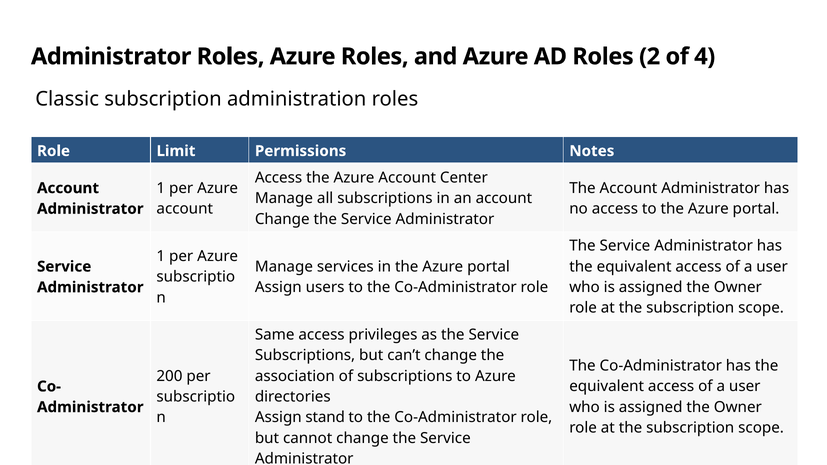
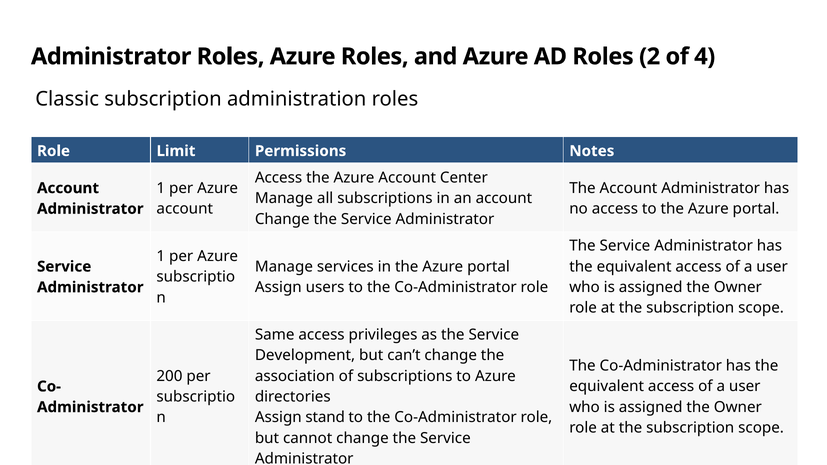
Subscriptions at (305, 356): Subscriptions -> Development
